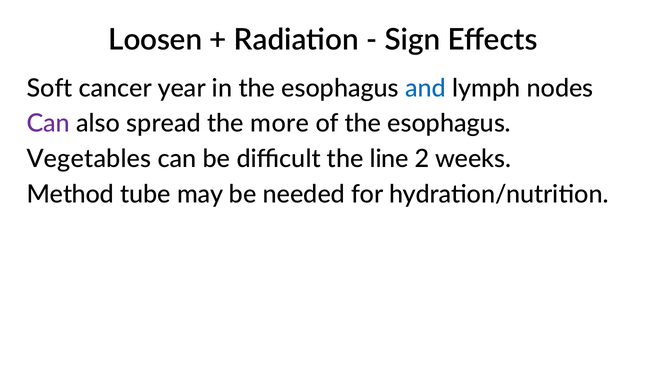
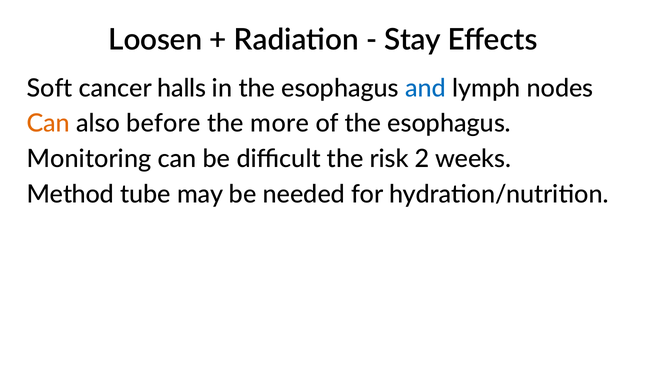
Sign: Sign -> Stay
year: year -> halls
Can at (48, 124) colour: purple -> orange
spread: spread -> before
Vegetables: Vegetables -> Monitoring
line: line -> risk
